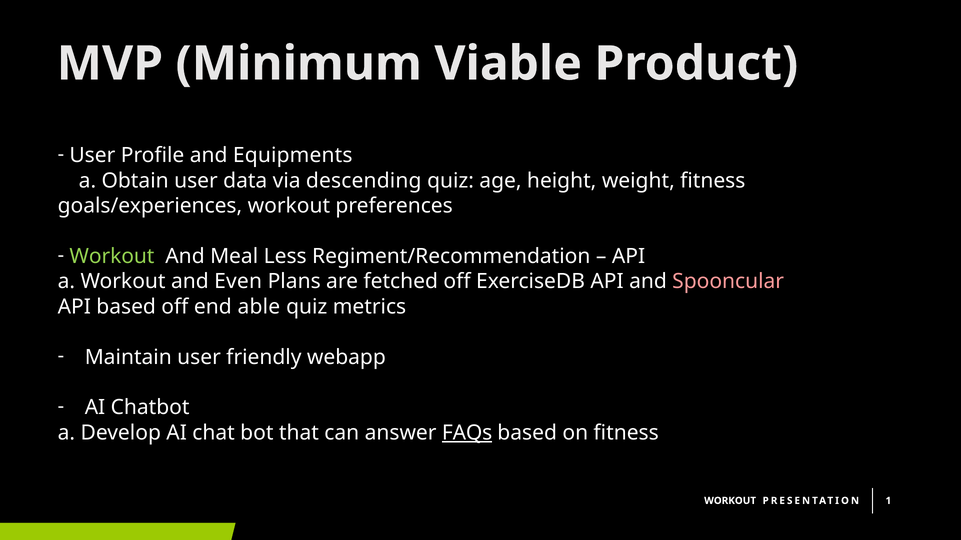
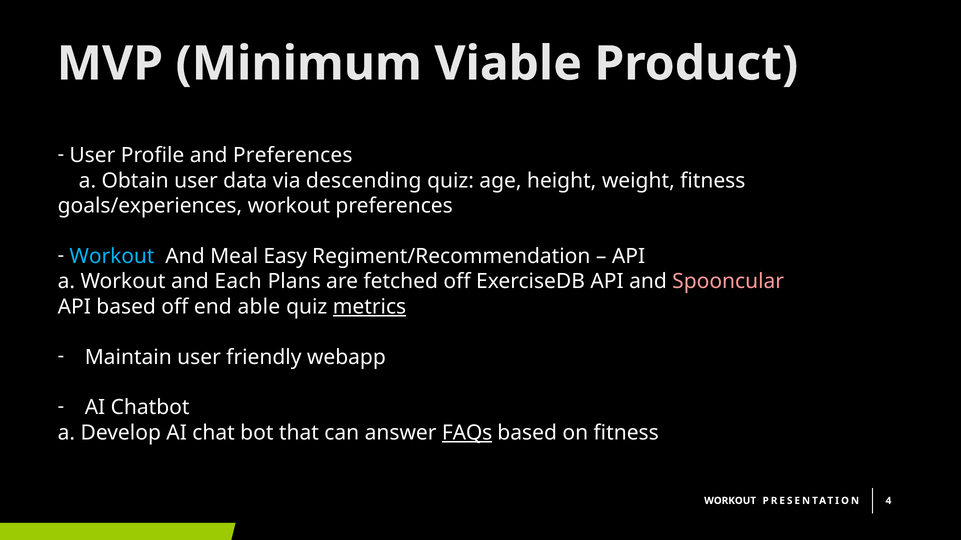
and Equipments: Equipments -> Preferences
Workout at (112, 257) colour: light green -> light blue
Less: Less -> Easy
Even: Even -> Each
metrics underline: none -> present
1: 1 -> 4
